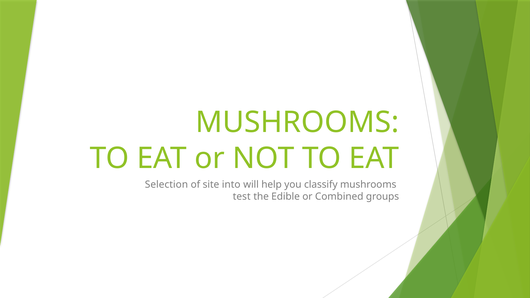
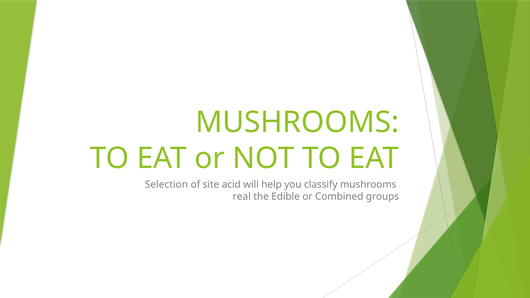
into: into -> acid
test: test -> real
